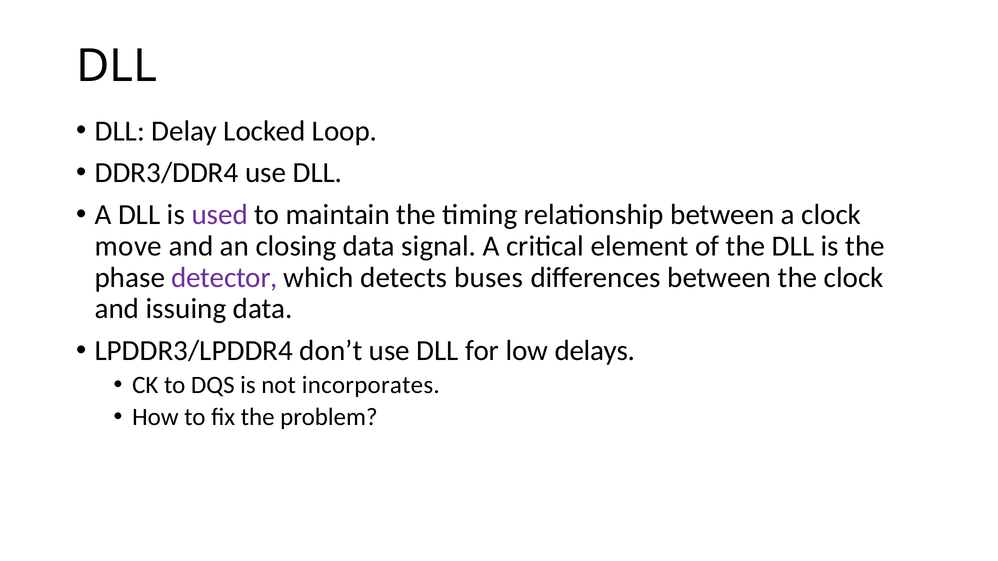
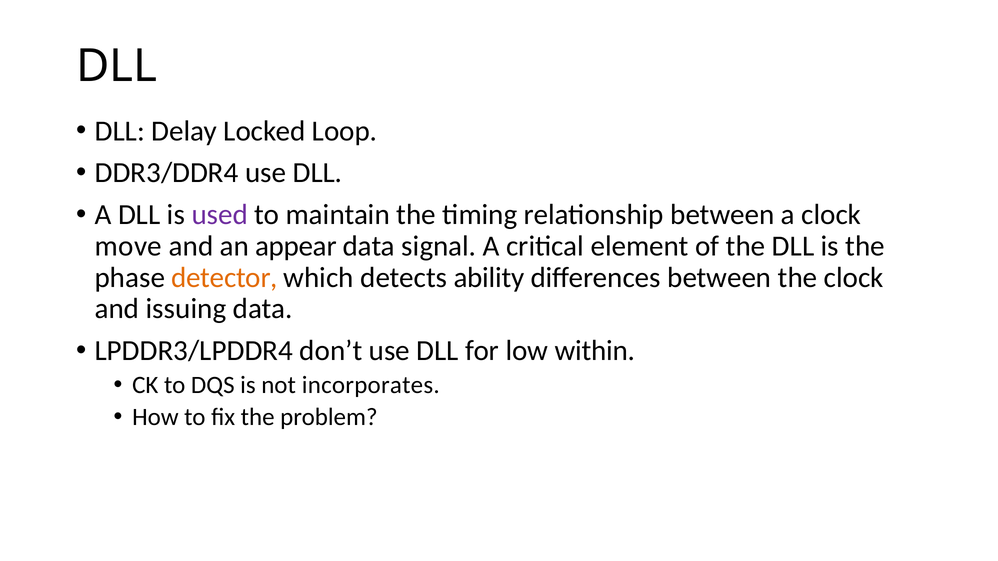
closing: closing -> appear
detector colour: purple -> orange
buses: buses -> ability
delays: delays -> within
